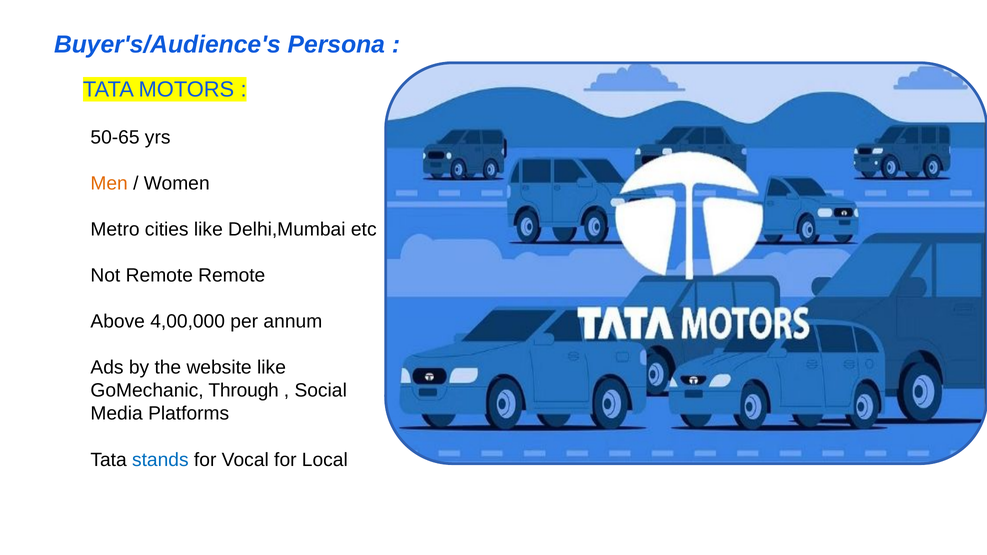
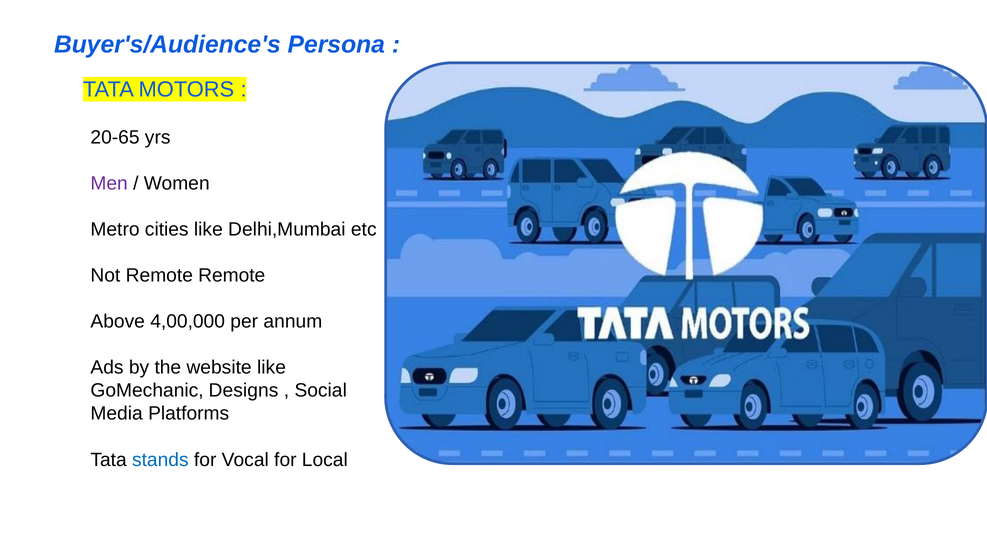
50-65: 50-65 -> 20-65
Men colour: orange -> purple
Through: Through -> Designs
